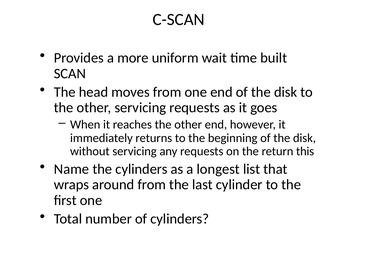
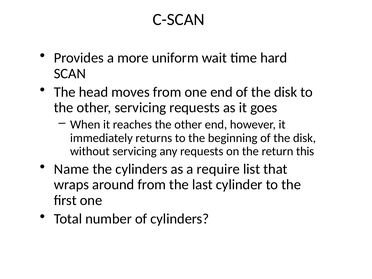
built: built -> hard
longest: longest -> require
